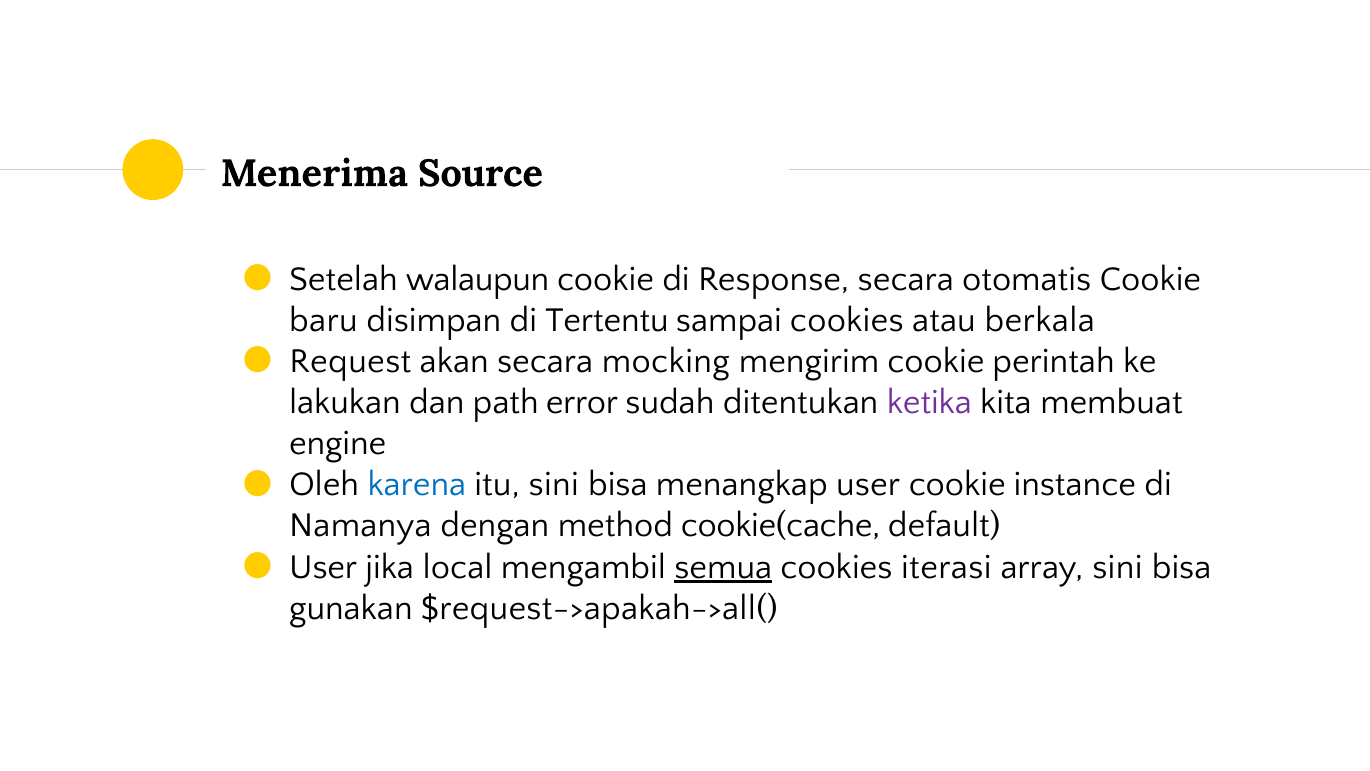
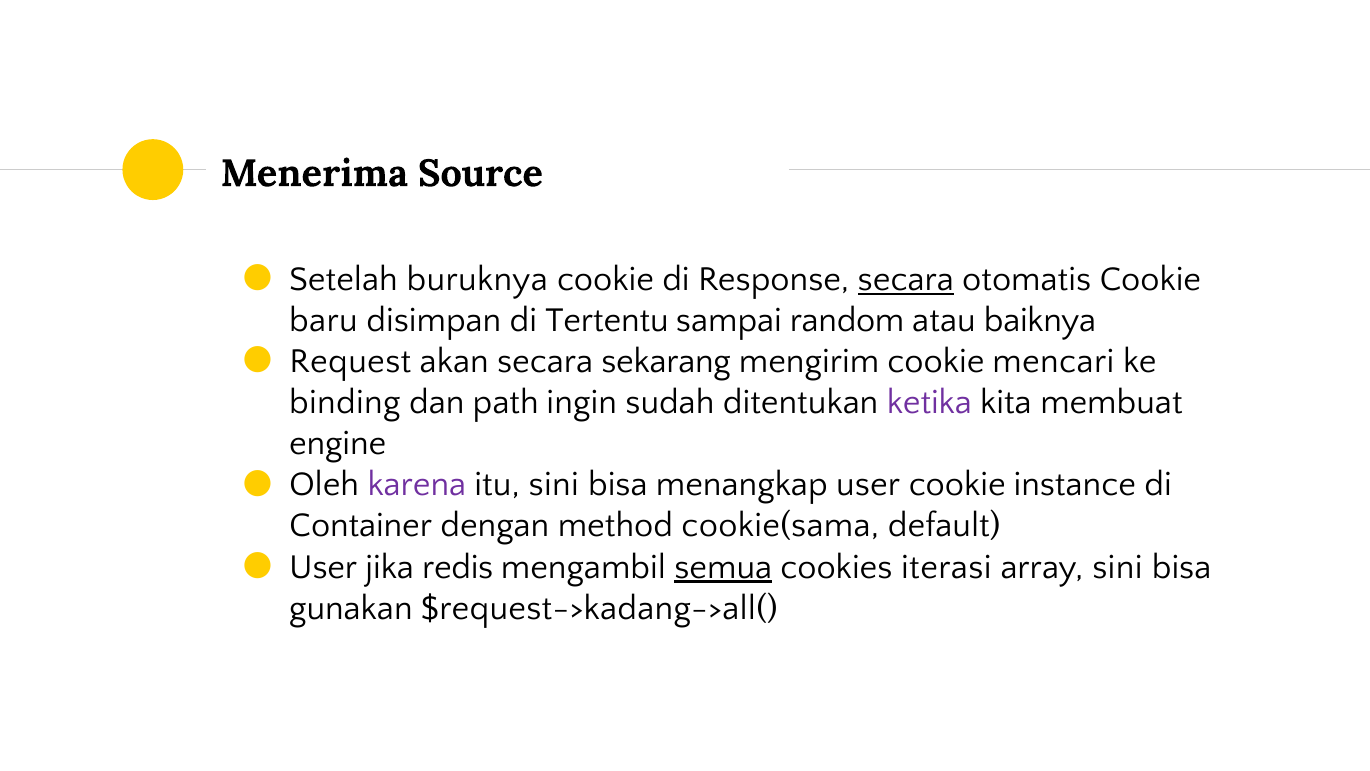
walaupun: walaupun -> buruknya
secara at (906, 279) underline: none -> present
sampai cookies: cookies -> random
berkala: berkala -> baiknya
mocking: mocking -> sekarang
perintah: perintah -> mencari
lakukan: lakukan -> binding
error: error -> ingin
karena colour: blue -> purple
Namanya: Namanya -> Container
cookie(cache: cookie(cache -> cookie(sama
local: local -> redis
$request->apakah->all(: $request->apakah->all( -> $request->kadang->all(
